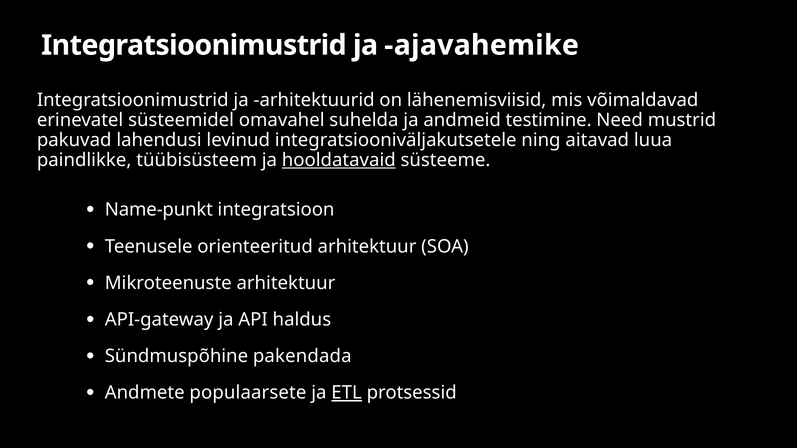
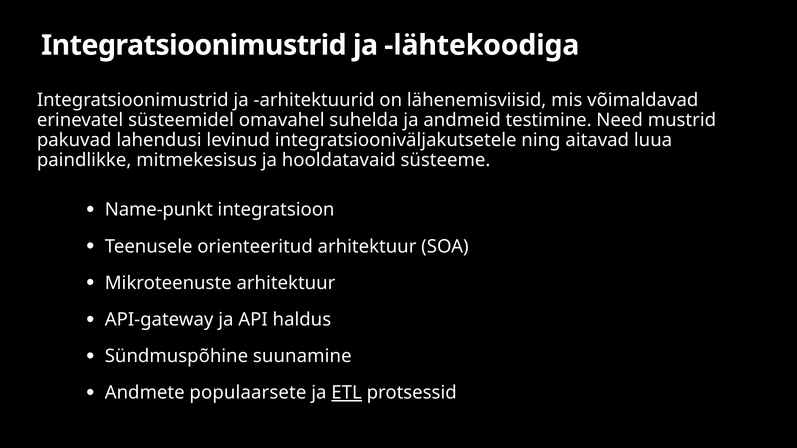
ajavahemike: ajavahemike -> lähtekoodiga
tüübisüsteem: tüübisüsteem -> mitmekesisus
hooldatavaid underline: present -> none
pakendada: pakendada -> suunamine
